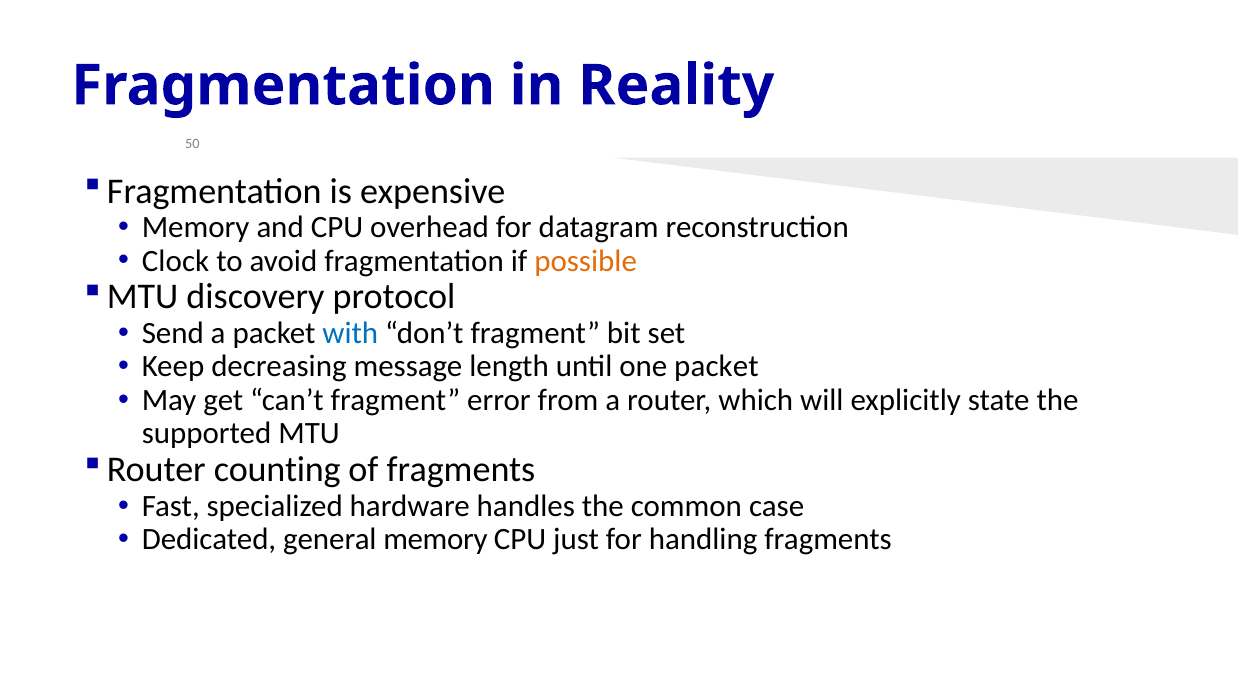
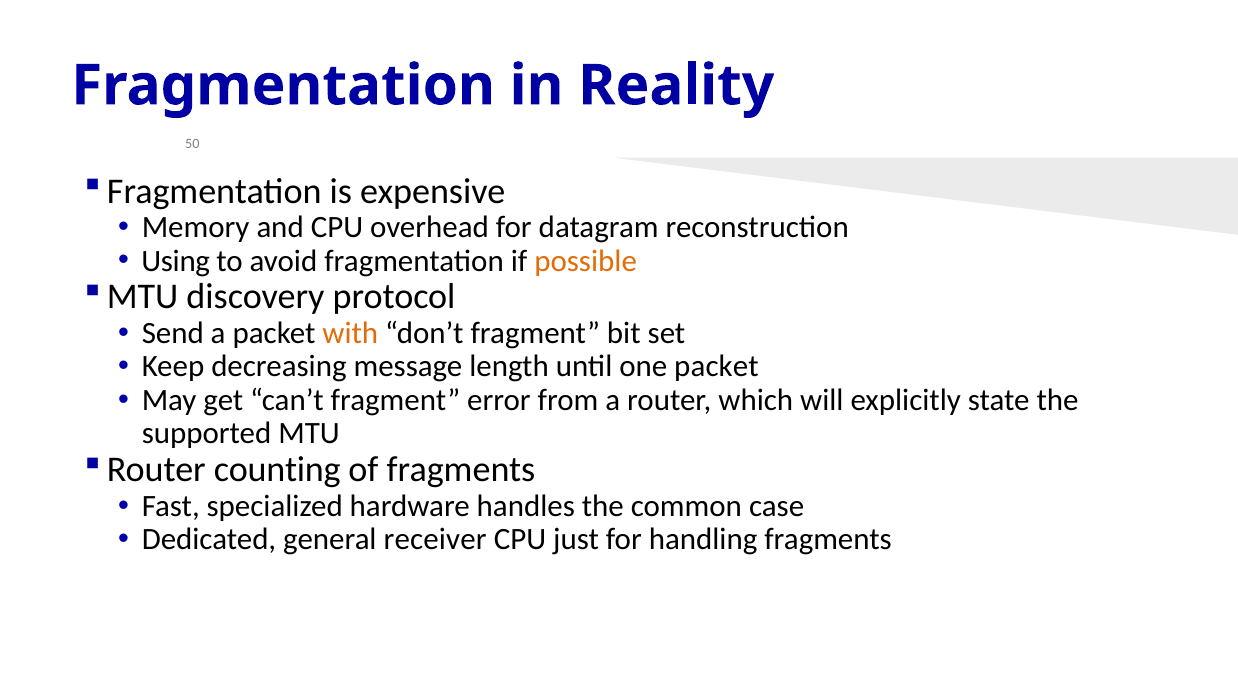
Clock: Clock -> Using
with colour: blue -> orange
general memory: memory -> receiver
